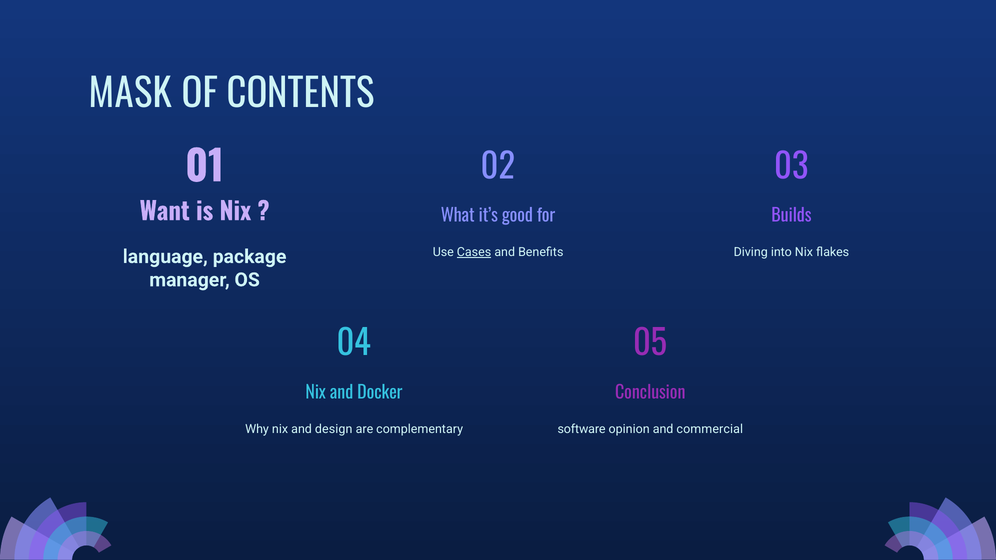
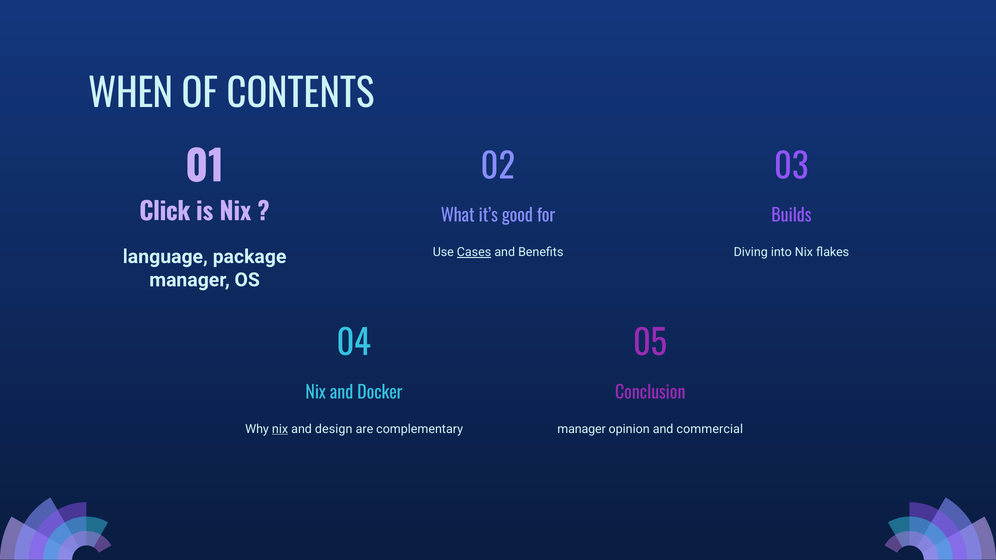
MASK: MASK -> WHEN
Want: Want -> Click
nix at (280, 429) underline: none -> present
software at (582, 429): software -> manager
